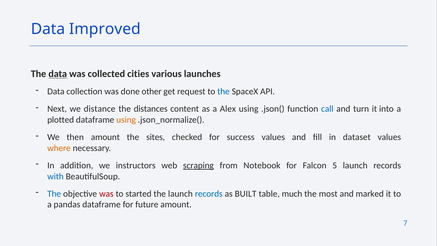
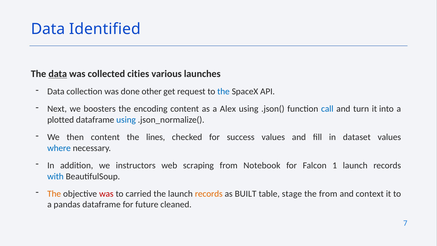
Improved: Improved -> Identified
distance: distance -> boosters
distances: distances -> encoding
using at (126, 120) colour: orange -> blue
then amount: amount -> content
sites: sites -> lines
where colour: orange -> blue
scraping underline: present -> none
5: 5 -> 1
The at (54, 194) colour: blue -> orange
started: started -> carried
records at (209, 194) colour: blue -> orange
much: much -> stage
the most: most -> from
marked: marked -> context
future amount: amount -> cleaned
